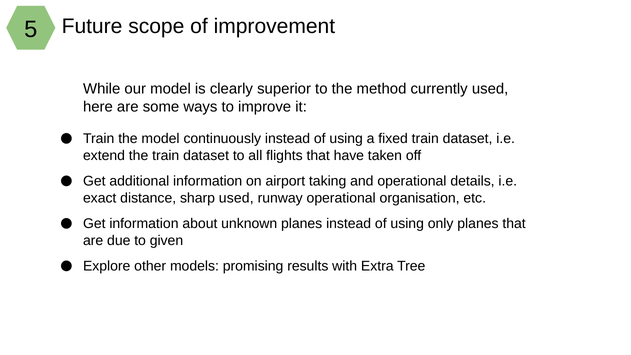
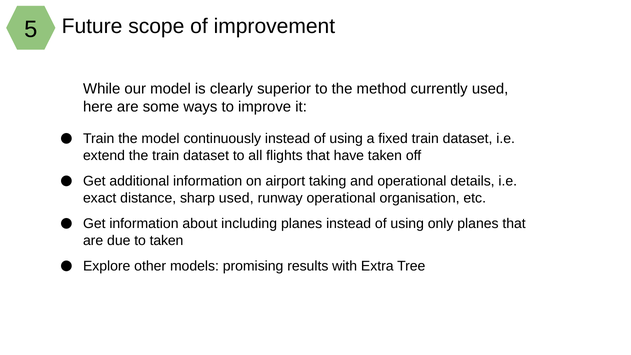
unknown: unknown -> including
to given: given -> taken
